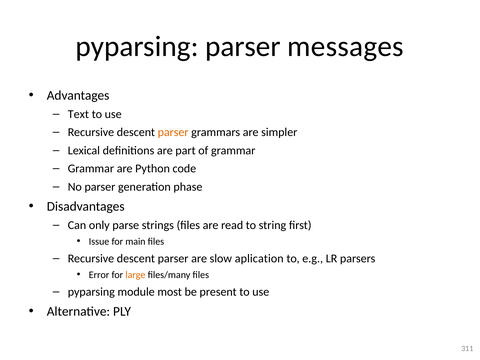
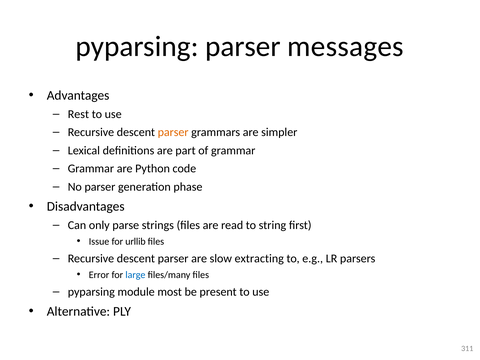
Text: Text -> Rest
main: main -> urllib
aplication: aplication -> extracting
large colour: orange -> blue
